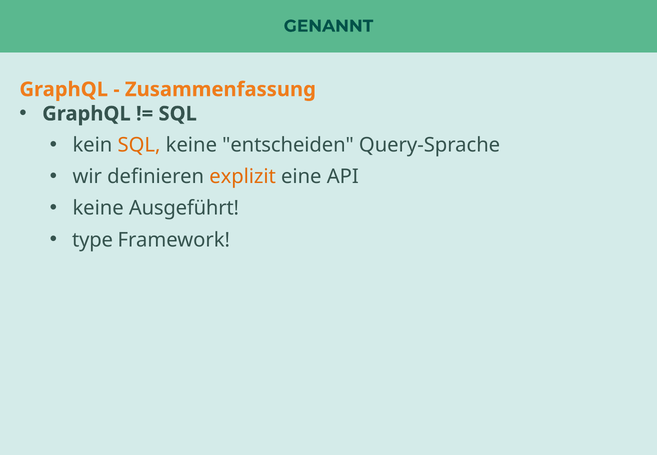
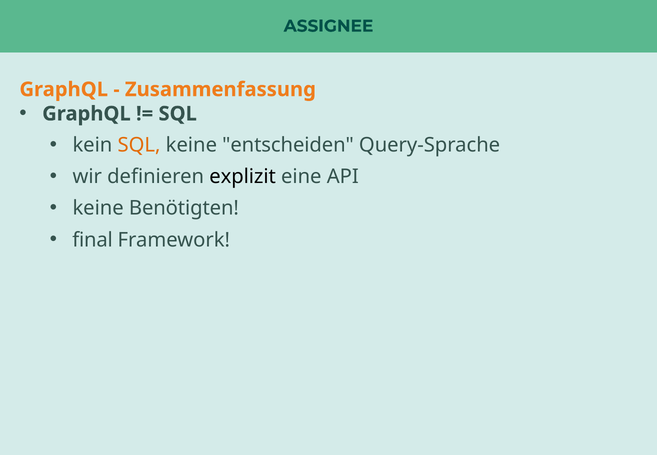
GENANNT: GENANNT -> ASSIGNEE
explizit colour: orange -> black
Ausgeführt: Ausgeführt -> Benötigten
type: type -> final
